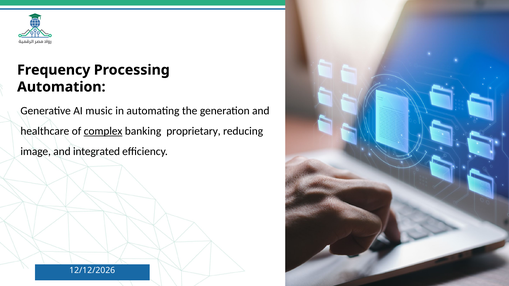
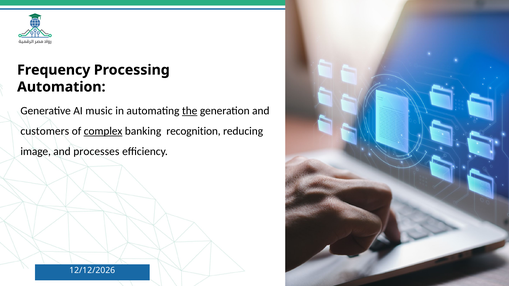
the underline: none -> present
healthcare: healthcare -> customers
proprietary: proprietary -> recognition
integrated: integrated -> processes
